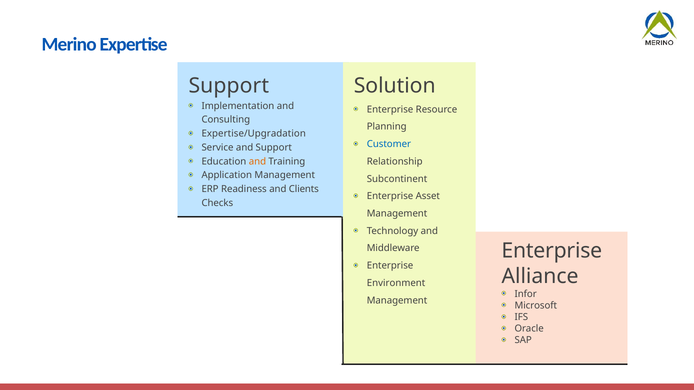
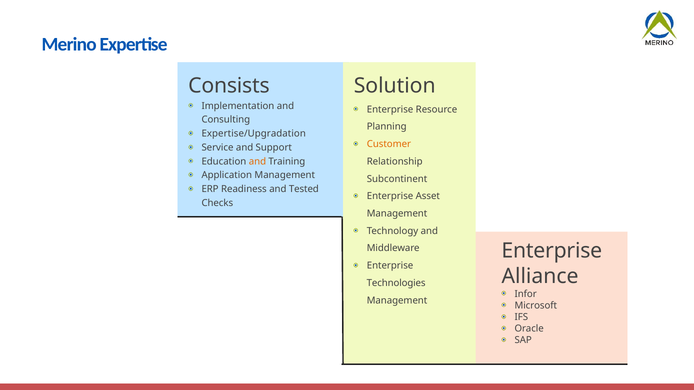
Support at (229, 86): Support -> Consists
Customer colour: blue -> orange
Clients: Clients -> Tested
Environment: Environment -> Technologies
